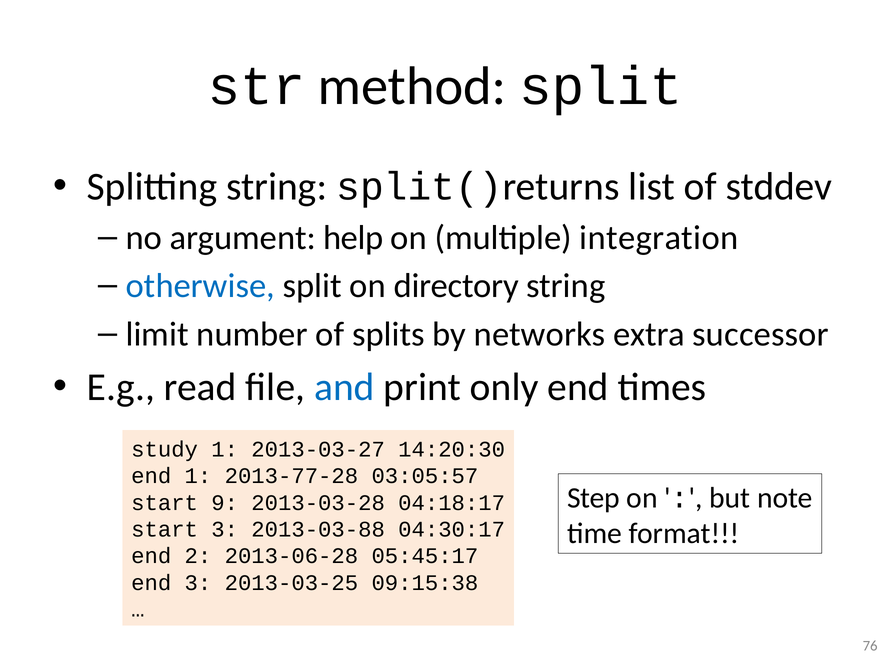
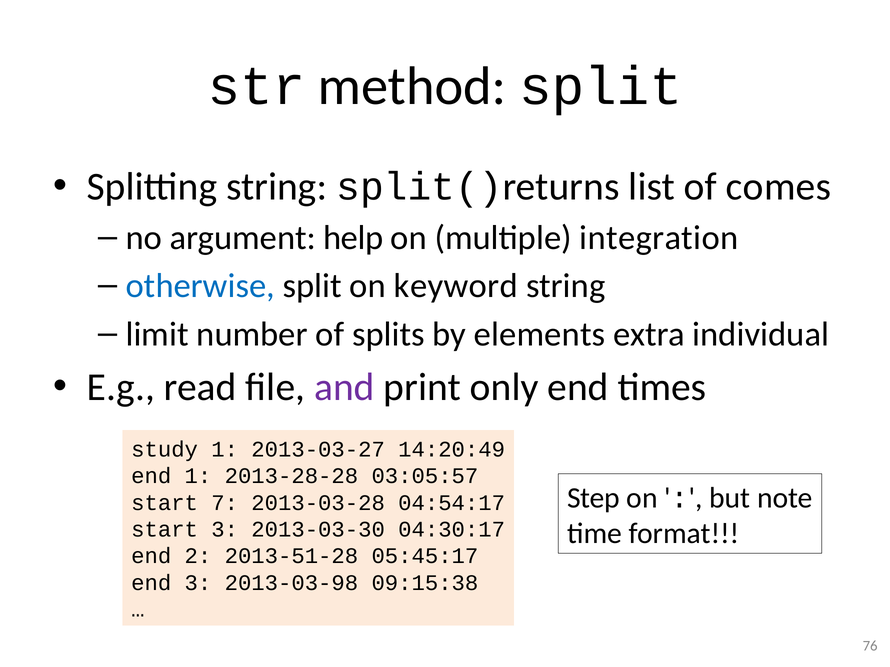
stddev: stddev -> comes
directory: directory -> keyword
networks: networks -> elements
successor: successor -> individual
and colour: blue -> purple
14:20:30: 14:20:30 -> 14:20:49
2013-77-28: 2013-77-28 -> 2013-28-28
9: 9 -> 7
04:18:17: 04:18:17 -> 04:54:17
2013-03-88: 2013-03-88 -> 2013-03-30
2013-06-28: 2013-06-28 -> 2013-51-28
2013-03-25: 2013-03-25 -> 2013-03-98
